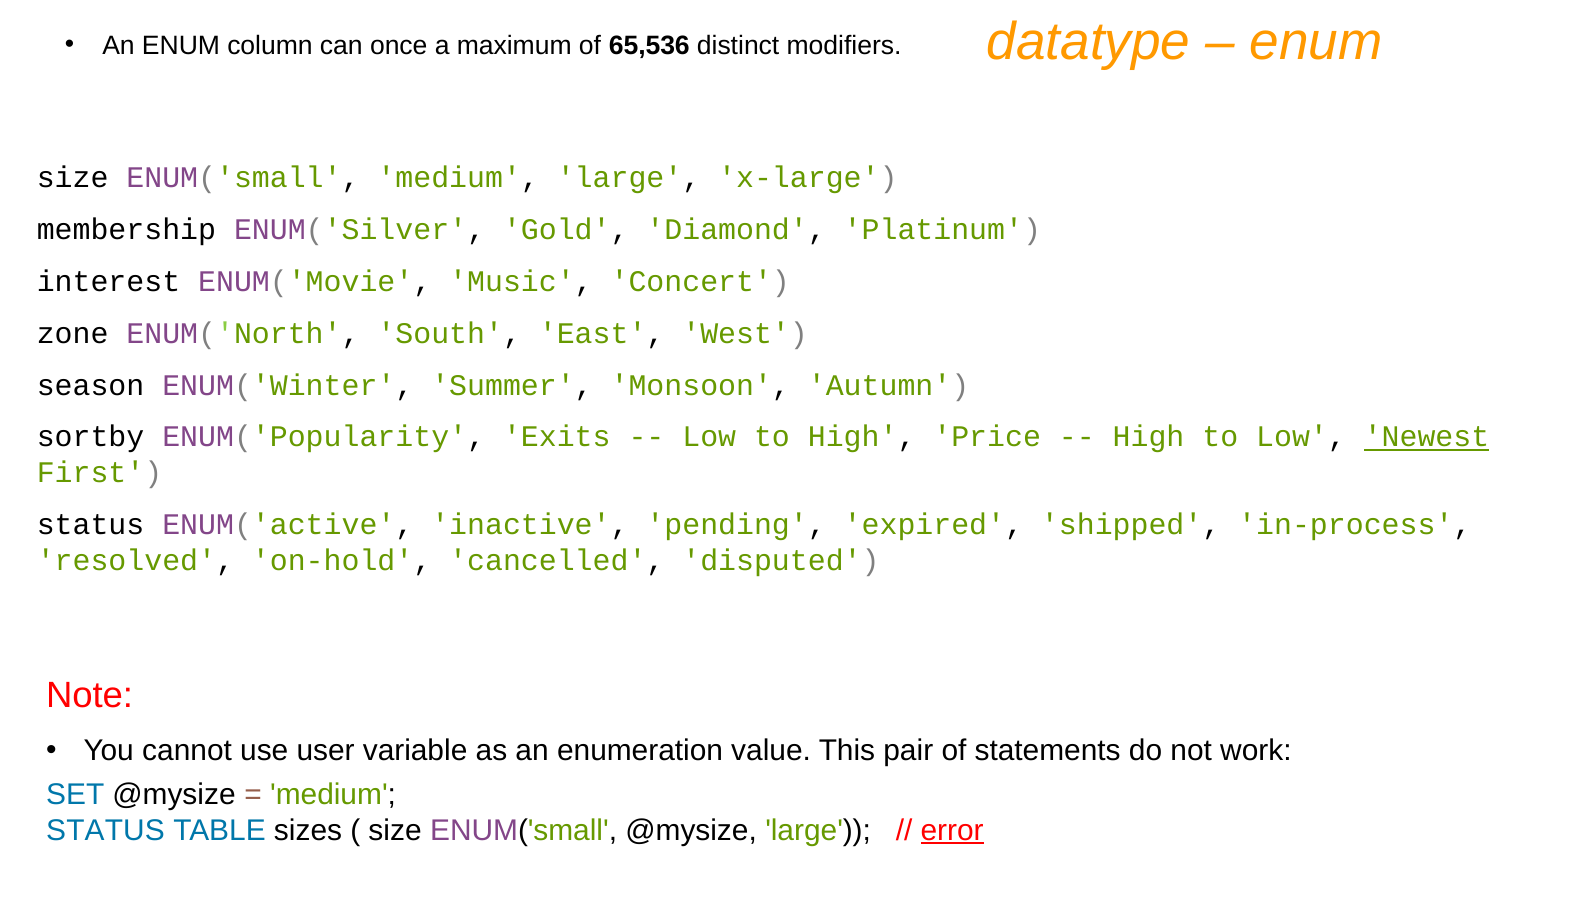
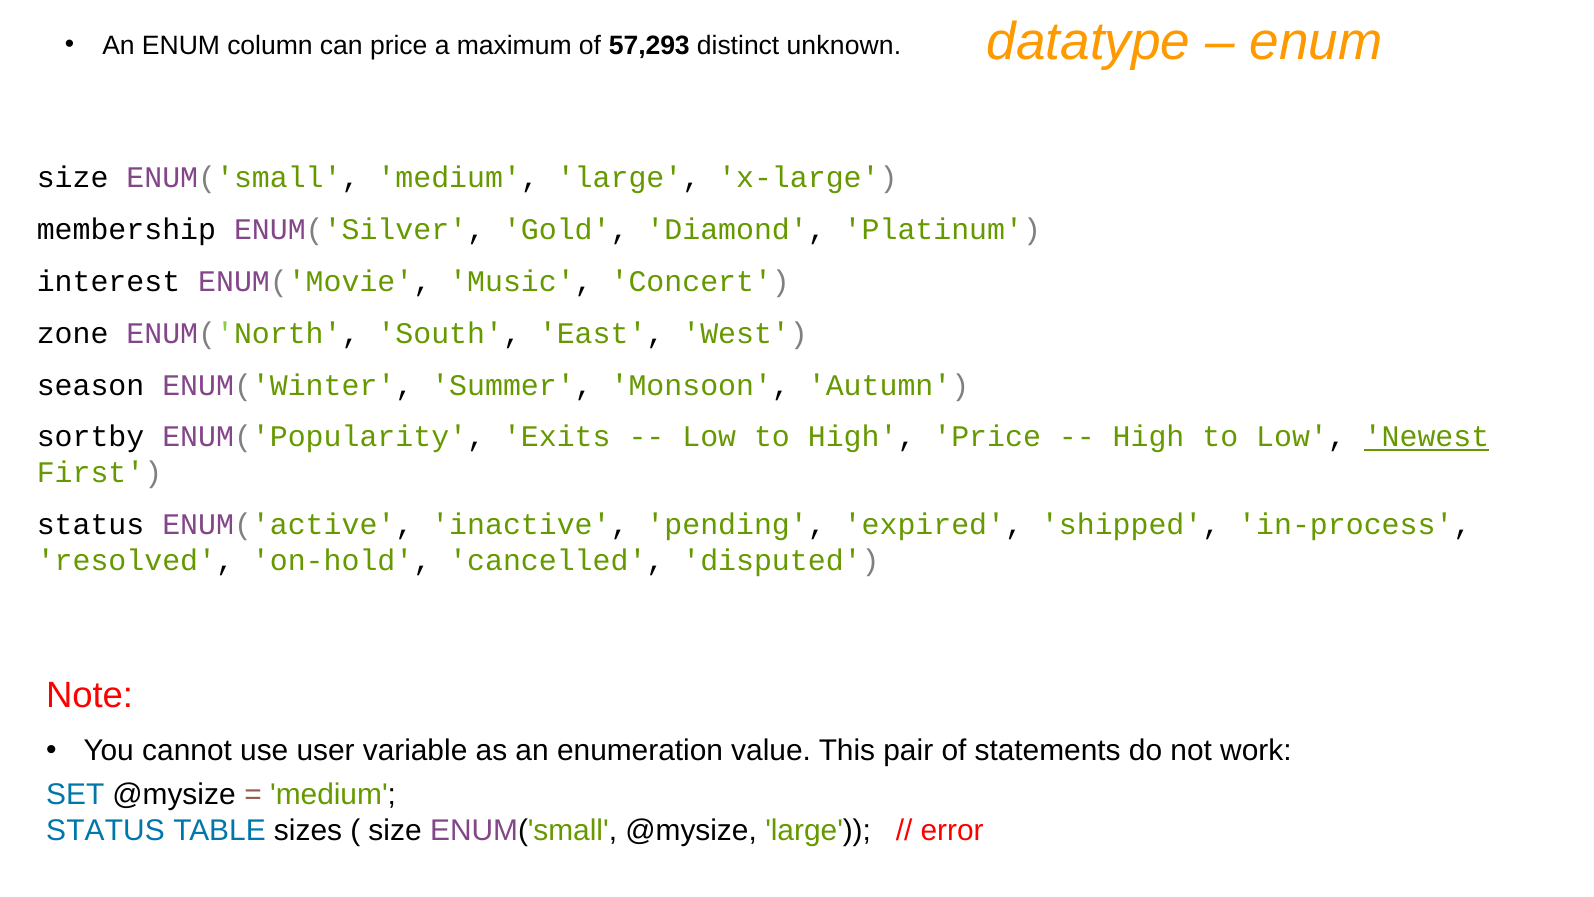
can once: once -> price
65,536: 65,536 -> 57,293
modifiers: modifiers -> unknown
error underline: present -> none
